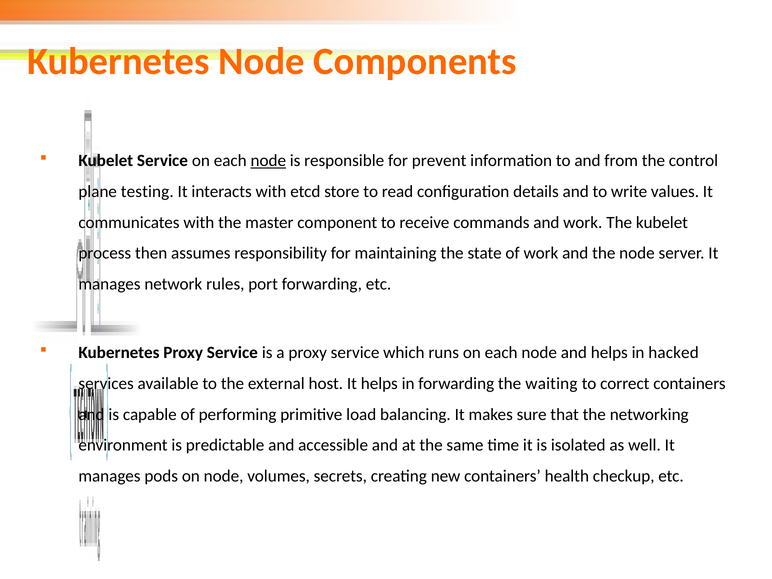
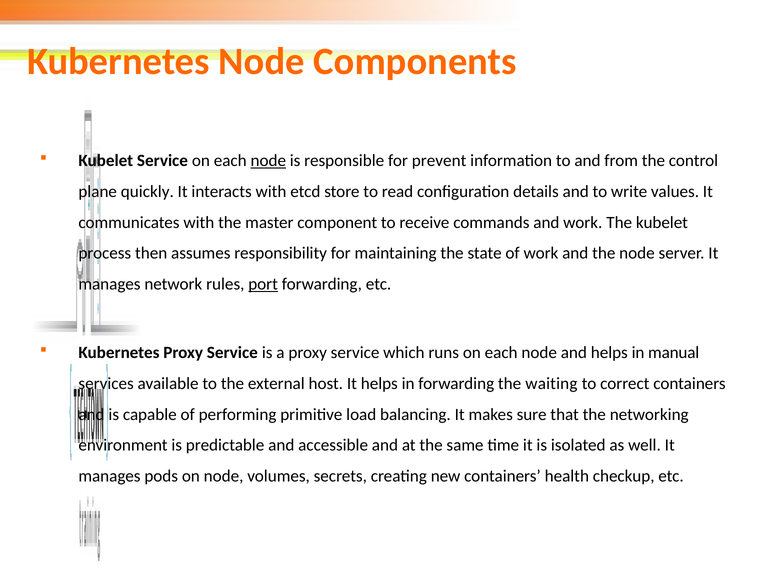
testing: testing -> quickly
port underline: none -> present
hacked: hacked -> manual
